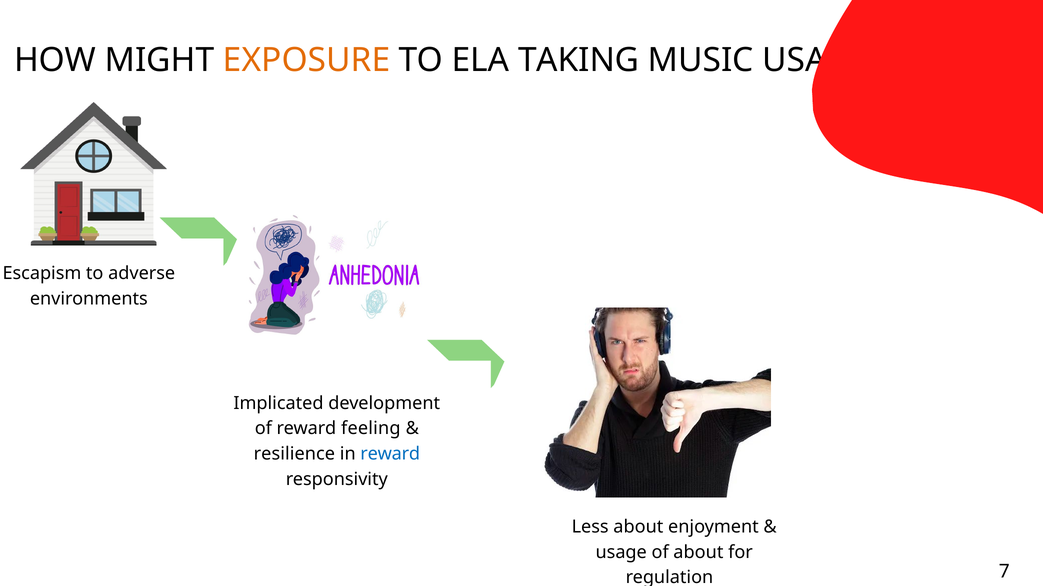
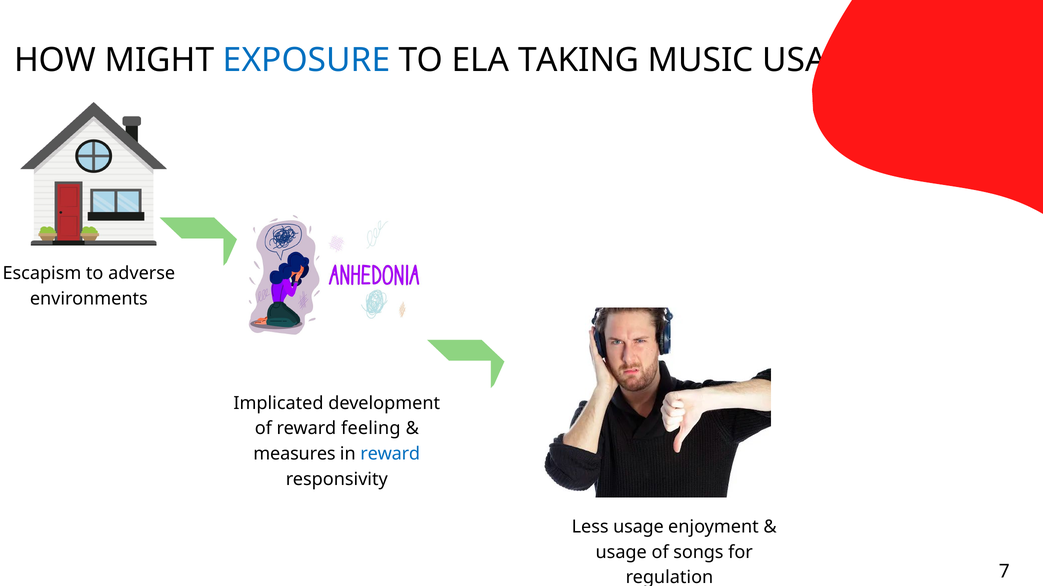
EXPOSURE colour: orange -> blue
resilience: resilience -> measures
Less about: about -> usage
of about: about -> songs
